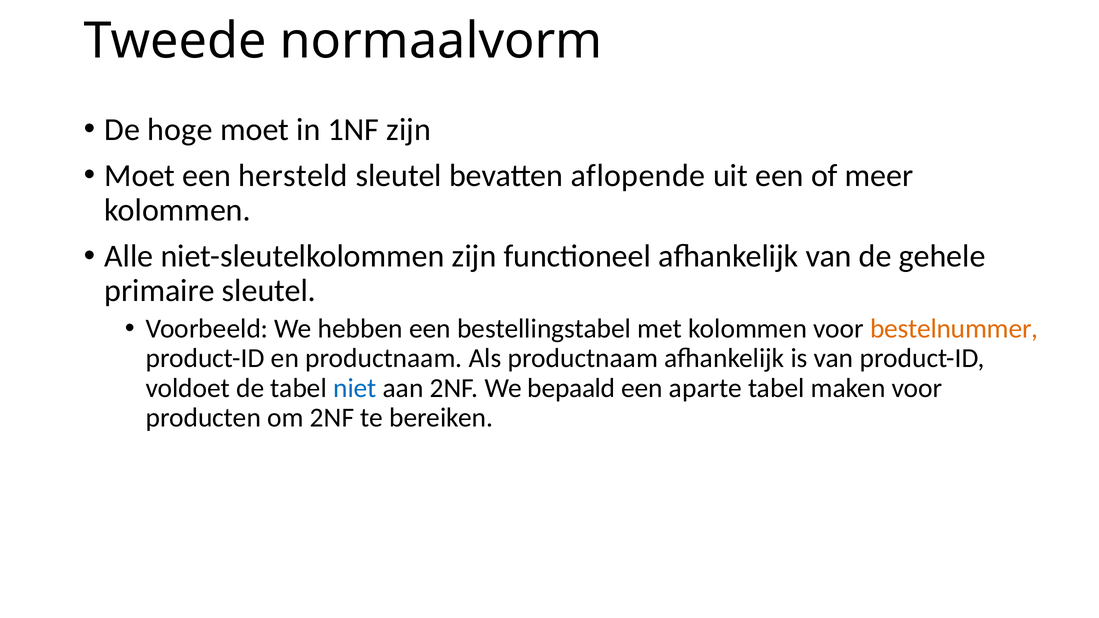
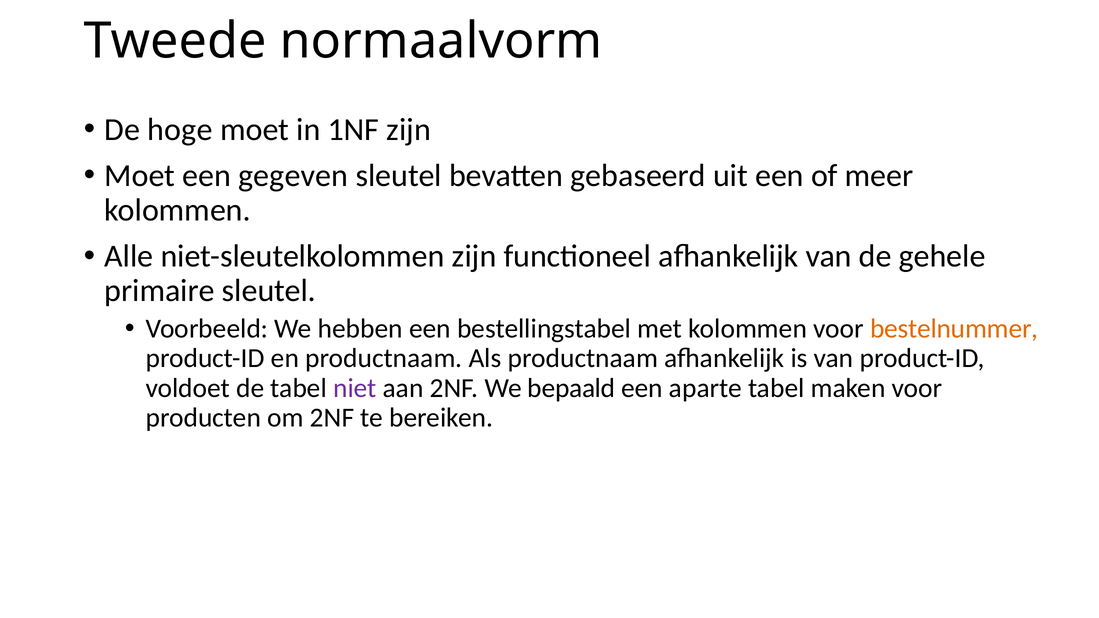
hersteld: hersteld -> gegeven
aflopende: aflopende -> gebaseerd
niet colour: blue -> purple
